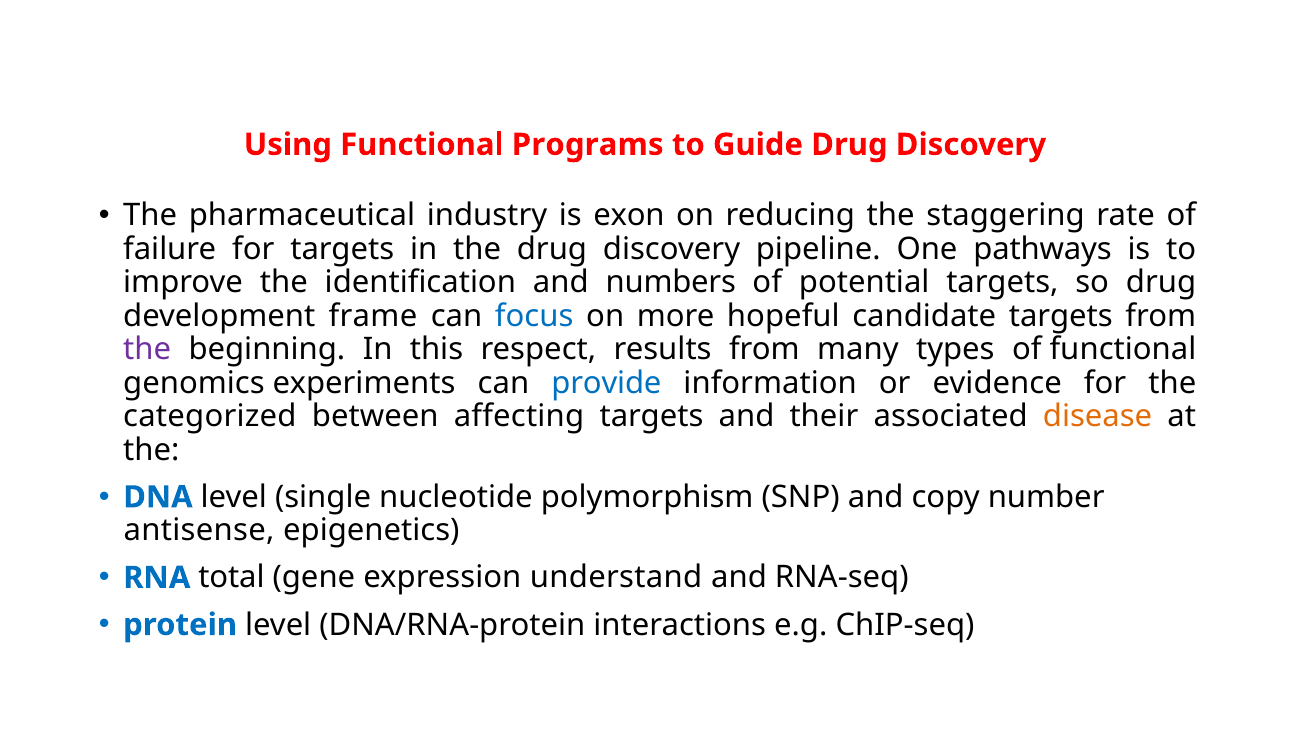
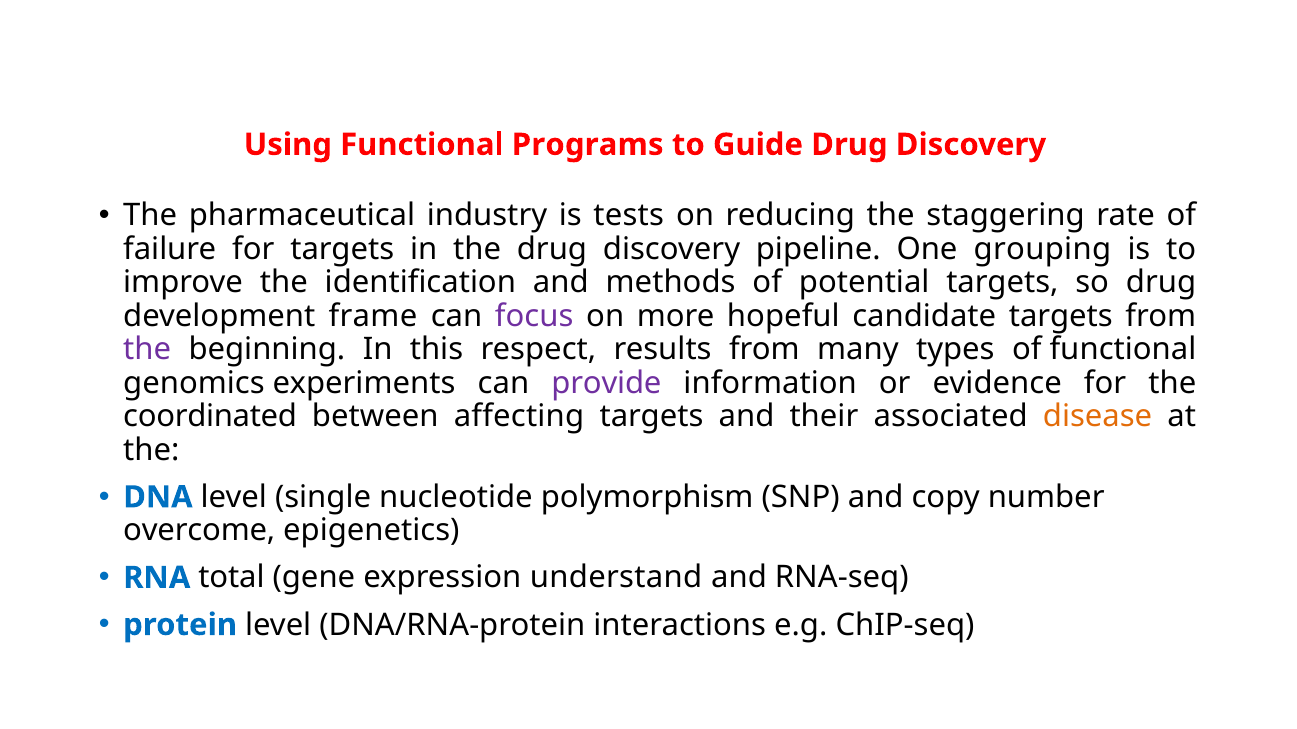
exon: exon -> tests
pathways: pathways -> grouping
numbers: numbers -> methods
focus colour: blue -> purple
provide colour: blue -> purple
categorized: categorized -> coordinated
antisense: antisense -> overcome
